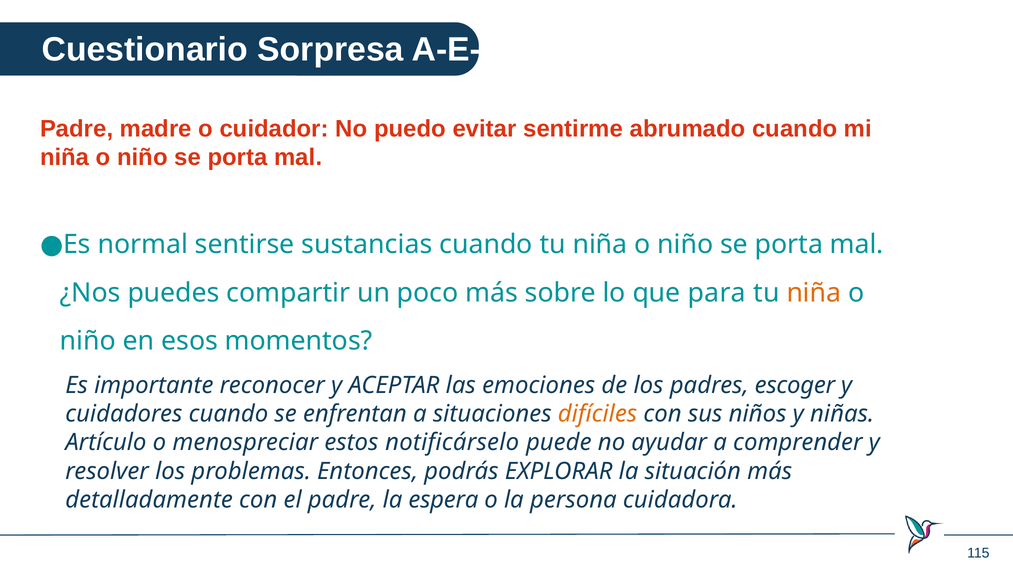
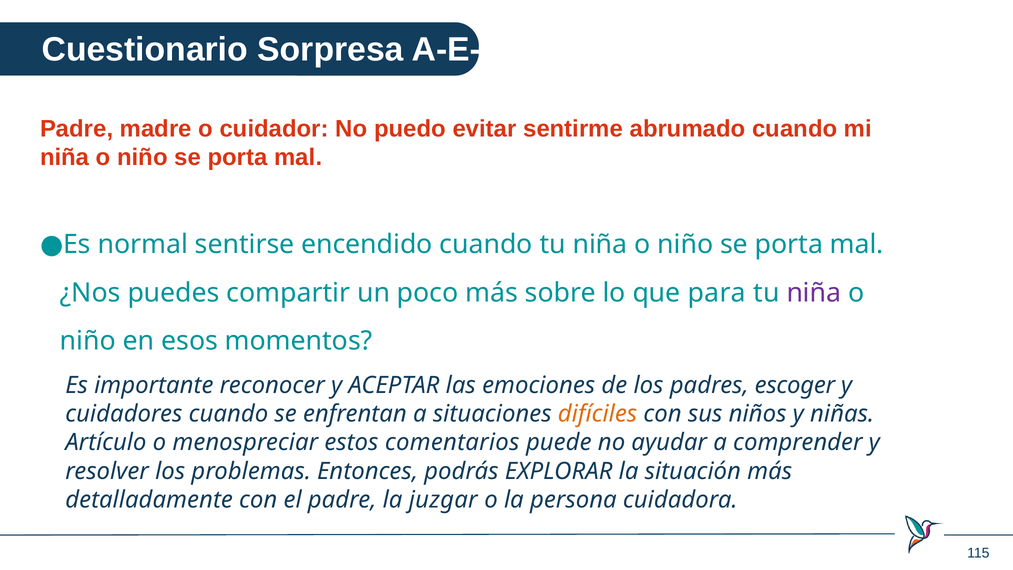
sustancias: sustancias -> encendido
niña at (814, 293) colour: orange -> purple
notificárselo: notificárselo -> comentarios
espera: espera -> juzgar
